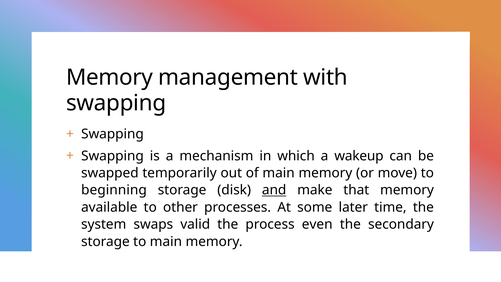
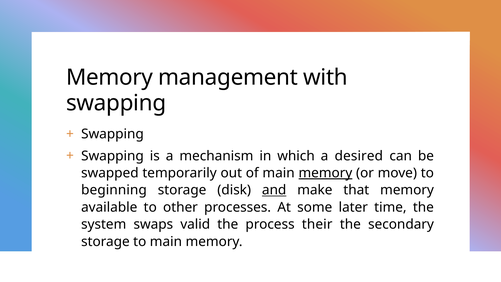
wakeup: wakeup -> desired
memory at (325, 173) underline: none -> present
even: even -> their
